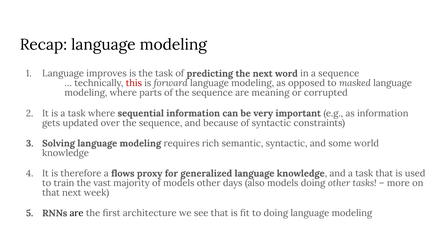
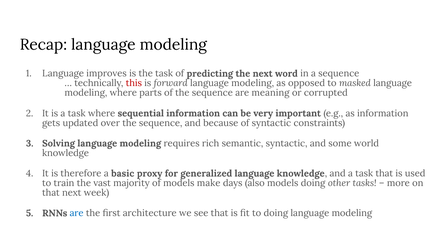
flows: flows -> basic
models other: other -> make
are at (77, 213) colour: black -> blue
